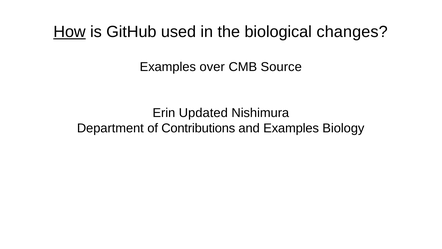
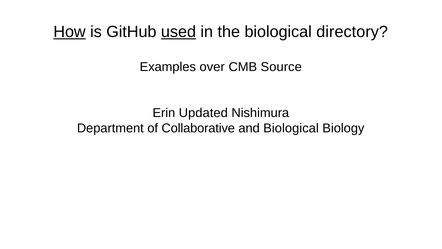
used underline: none -> present
changes: changes -> directory
Contributions: Contributions -> Collaborative
and Examples: Examples -> Biological
